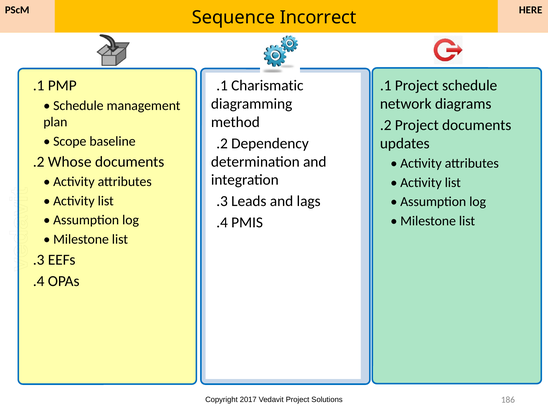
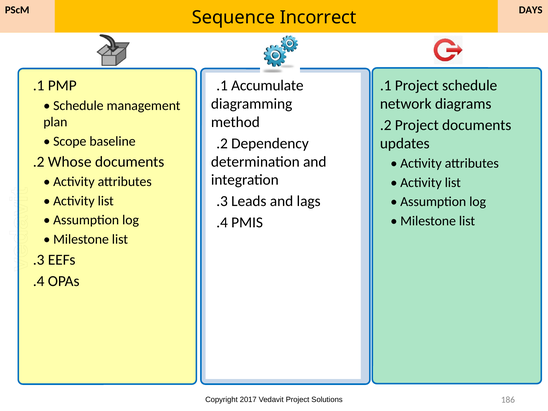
HERE: HERE -> DAYS
Charismatic: Charismatic -> Accumulate
